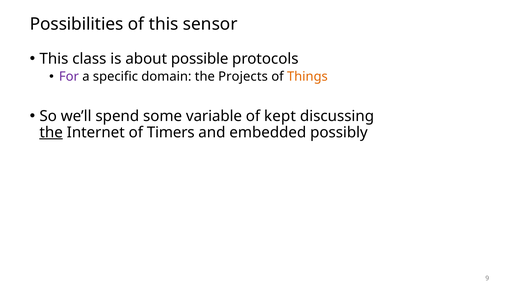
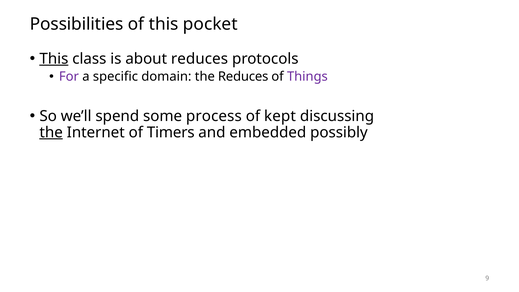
sensor: sensor -> pocket
This at (54, 59) underline: none -> present
about possible: possible -> reduces
the Projects: Projects -> Reduces
Things colour: orange -> purple
variable: variable -> process
